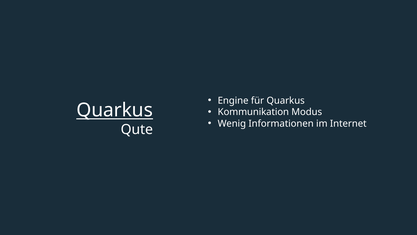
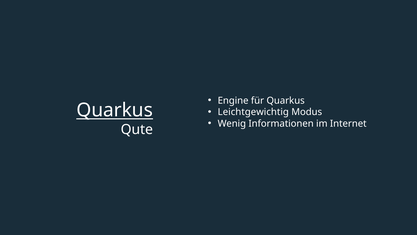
Kommunikation: Kommunikation -> Leichtgewichtig
